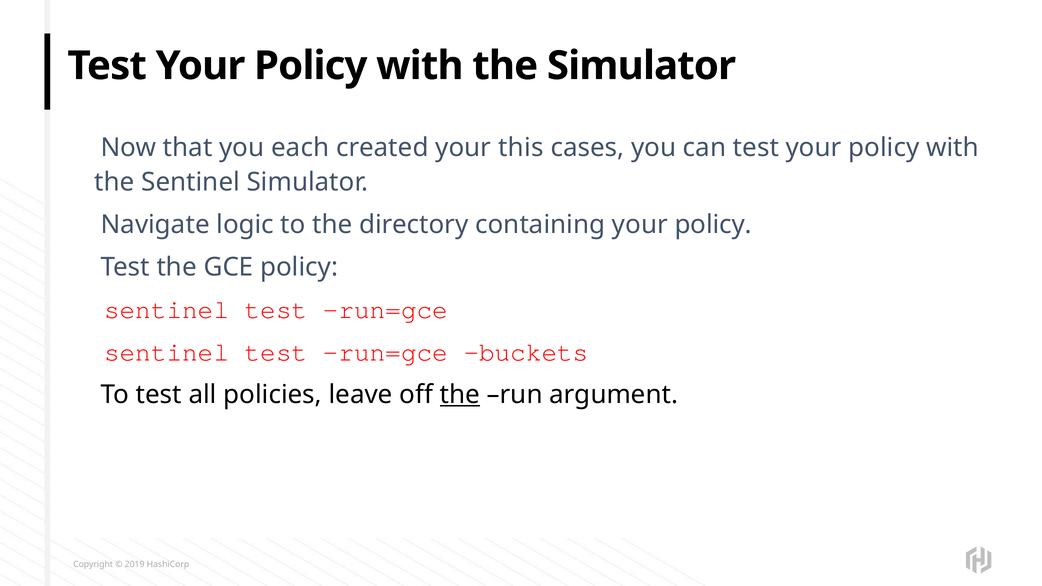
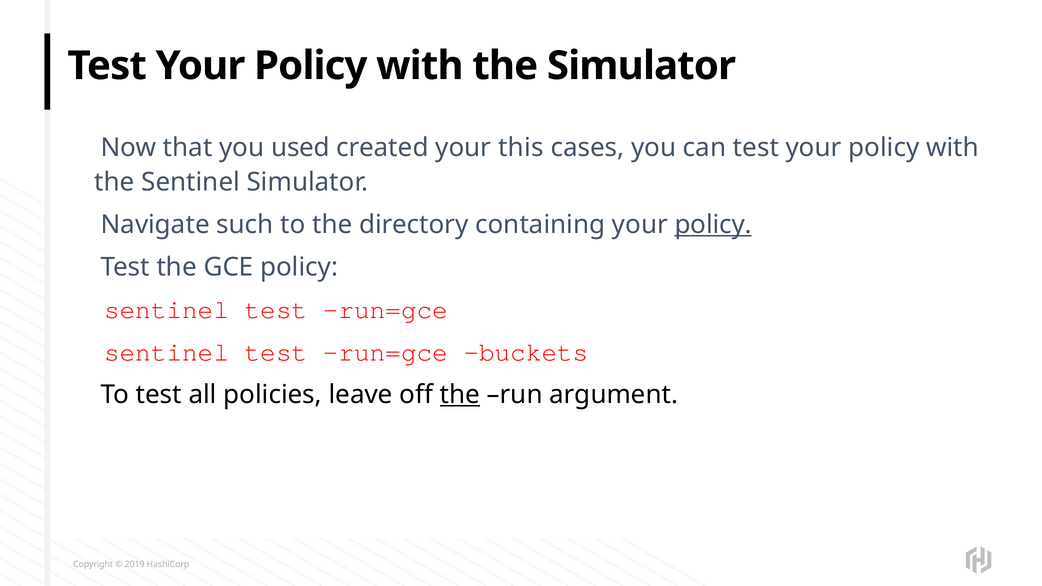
each: each -> used
logic: logic -> such
policy at (713, 225) underline: none -> present
